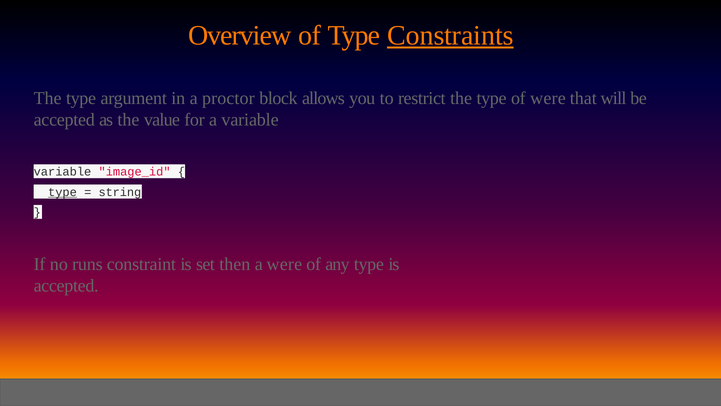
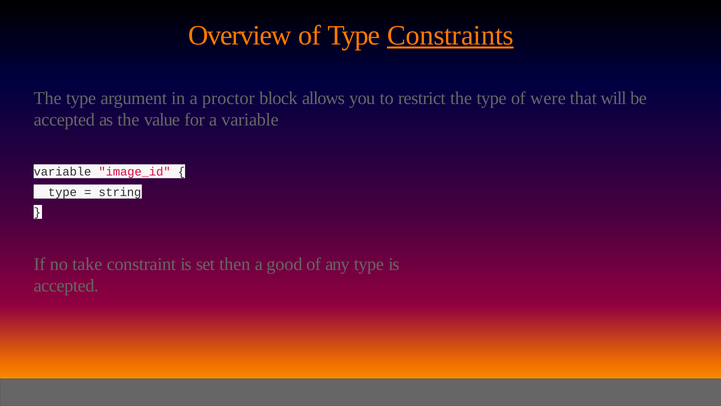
type at (62, 192) underline: present -> none
runs: runs -> take
a were: were -> good
